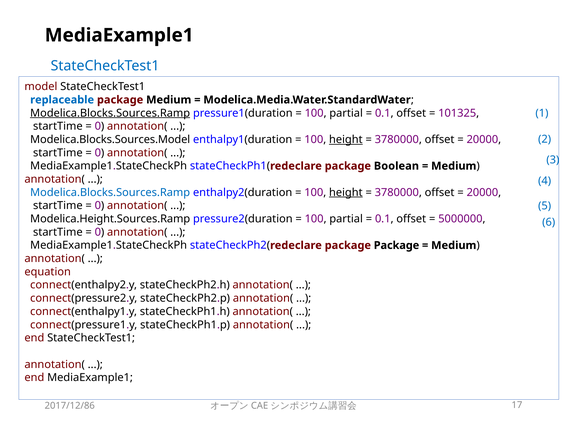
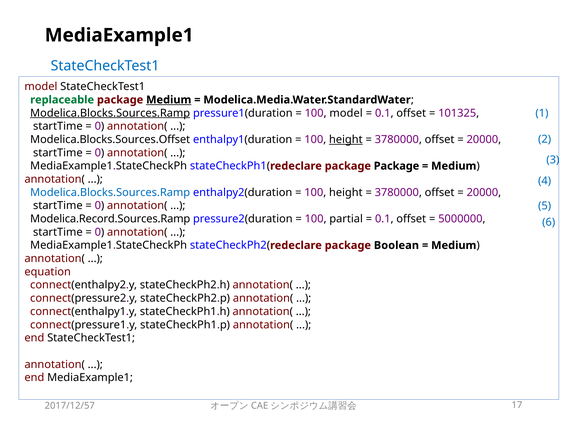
replaceable colour: blue -> green
Medium at (169, 100) underline: none -> present
partial at (346, 113): partial -> model
Modelica.Blocks.Sources.Model: Modelica.Blocks.Sources.Model -> Modelica.Blocks.Sources.Offset
package Boolean: Boolean -> Package
height at (346, 193) underline: present -> none
Modelica.Height.Sources.Ramp: Modelica.Height.Sources.Ramp -> Modelica.Record.Sources.Ramp
package Package: Package -> Boolean
2017/12/86: 2017/12/86 -> 2017/12/57
